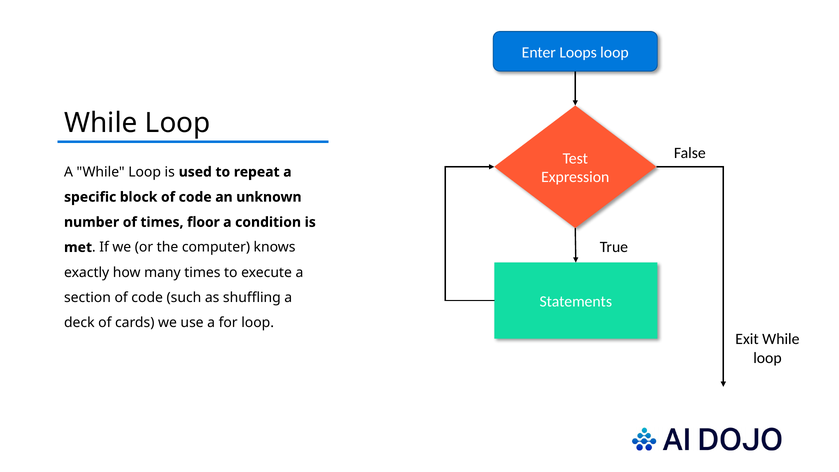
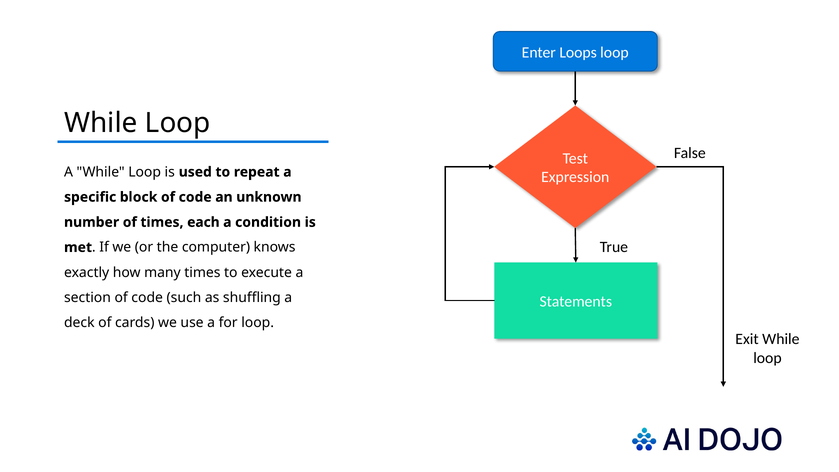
floor: floor -> each
